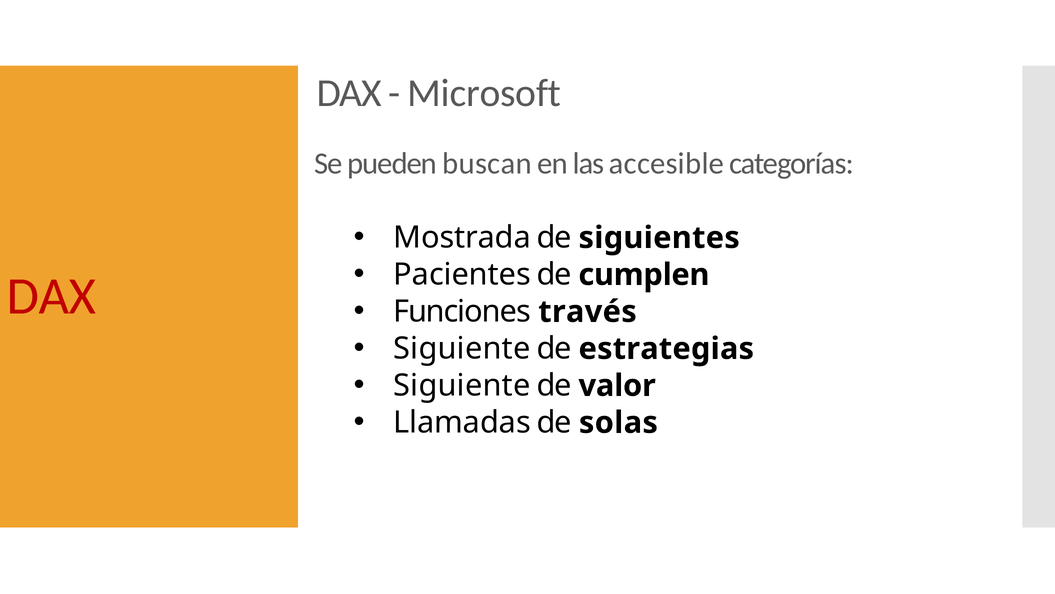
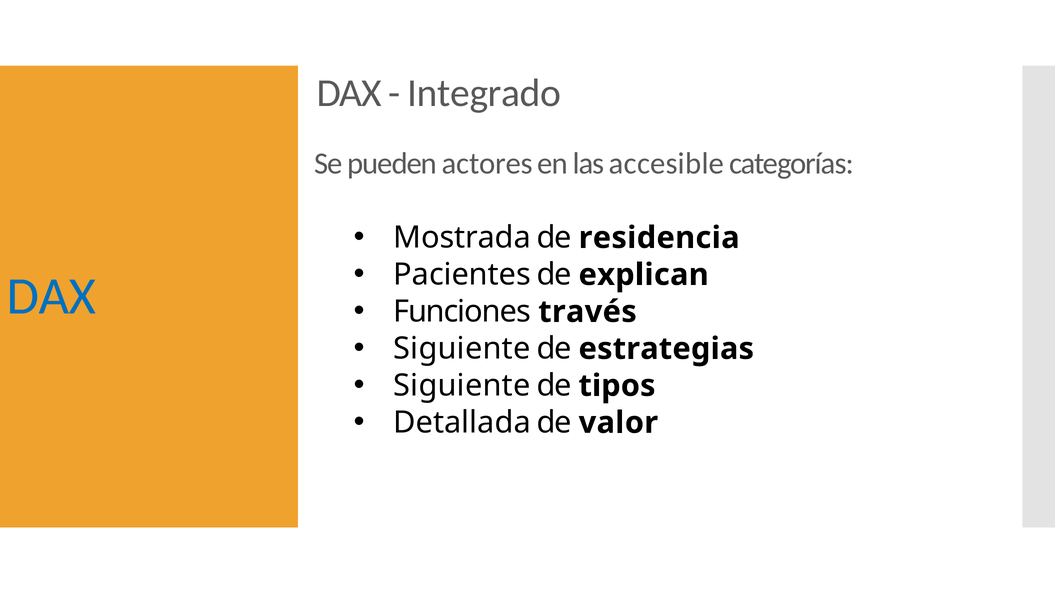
Microsoft: Microsoft -> Integrado
buscan: buscan -> actores
siguientes: siguientes -> residencia
cumplen: cumplen -> explican
DAX at (51, 296) colour: red -> blue
valor: valor -> tipos
Llamadas: Llamadas -> Detallada
solas: solas -> valor
